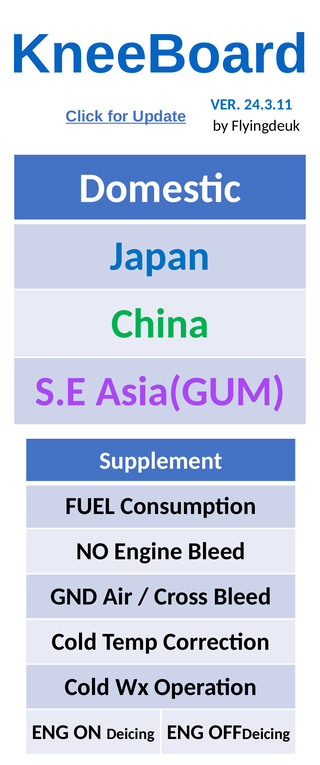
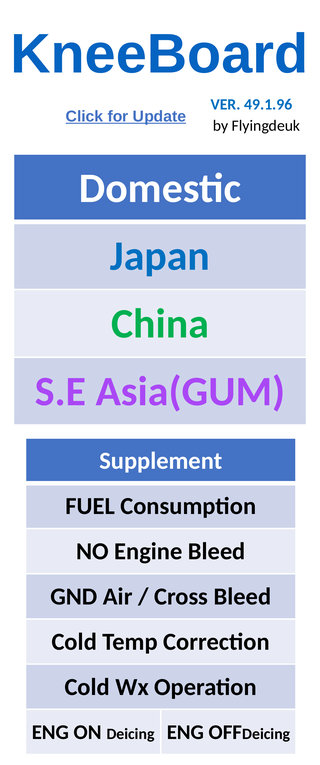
24.3.11: 24.3.11 -> 49.1.96
